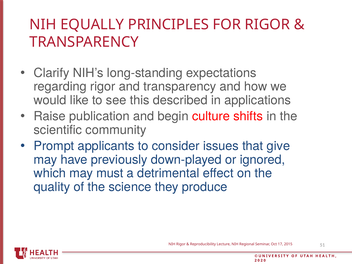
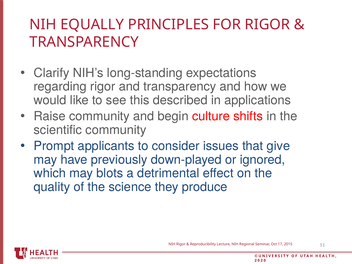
Raise publication: publication -> community
must: must -> blots
